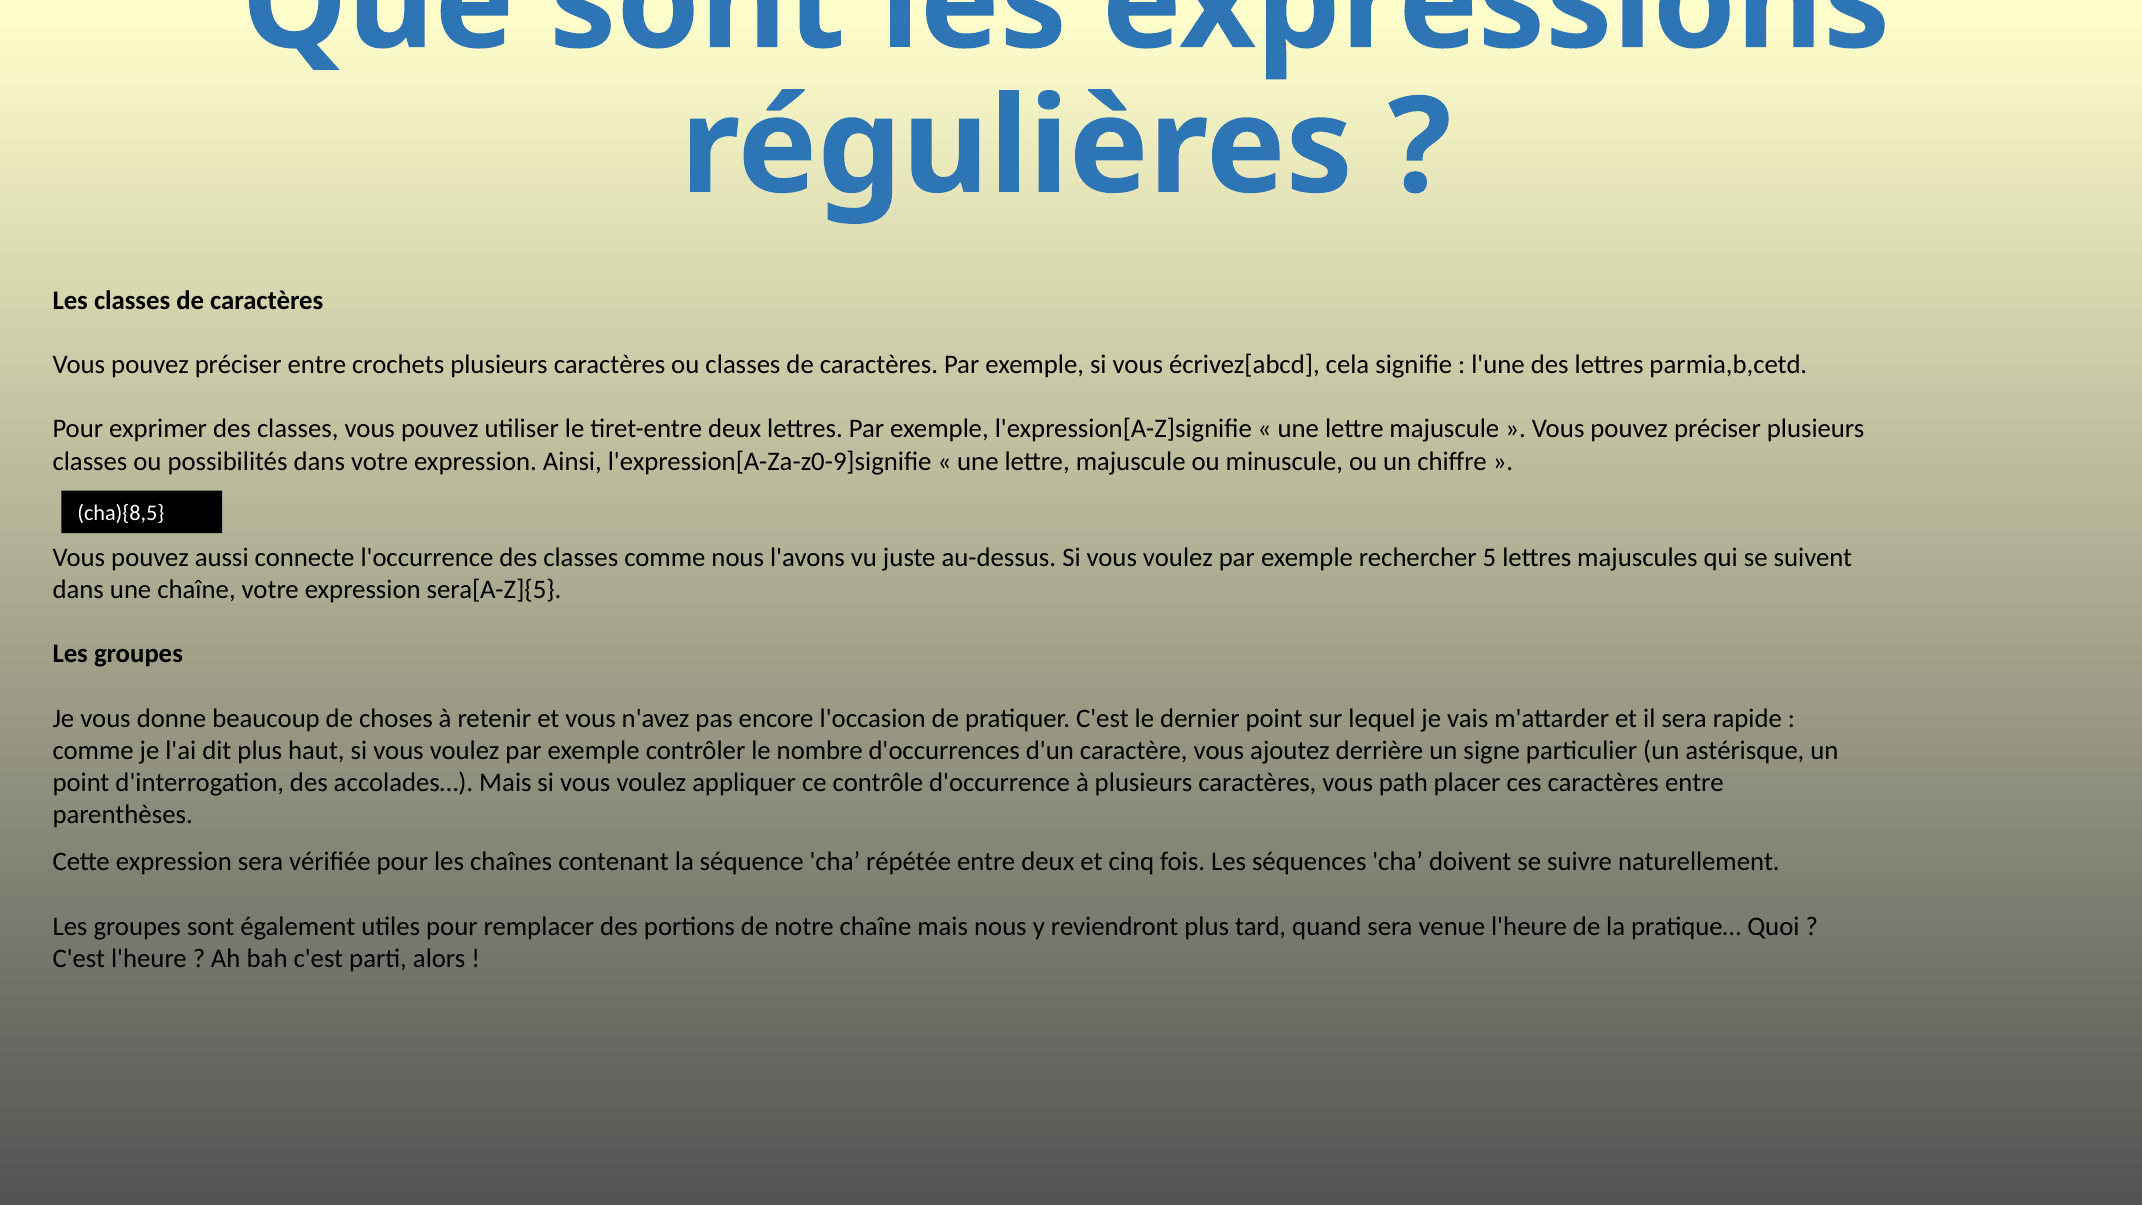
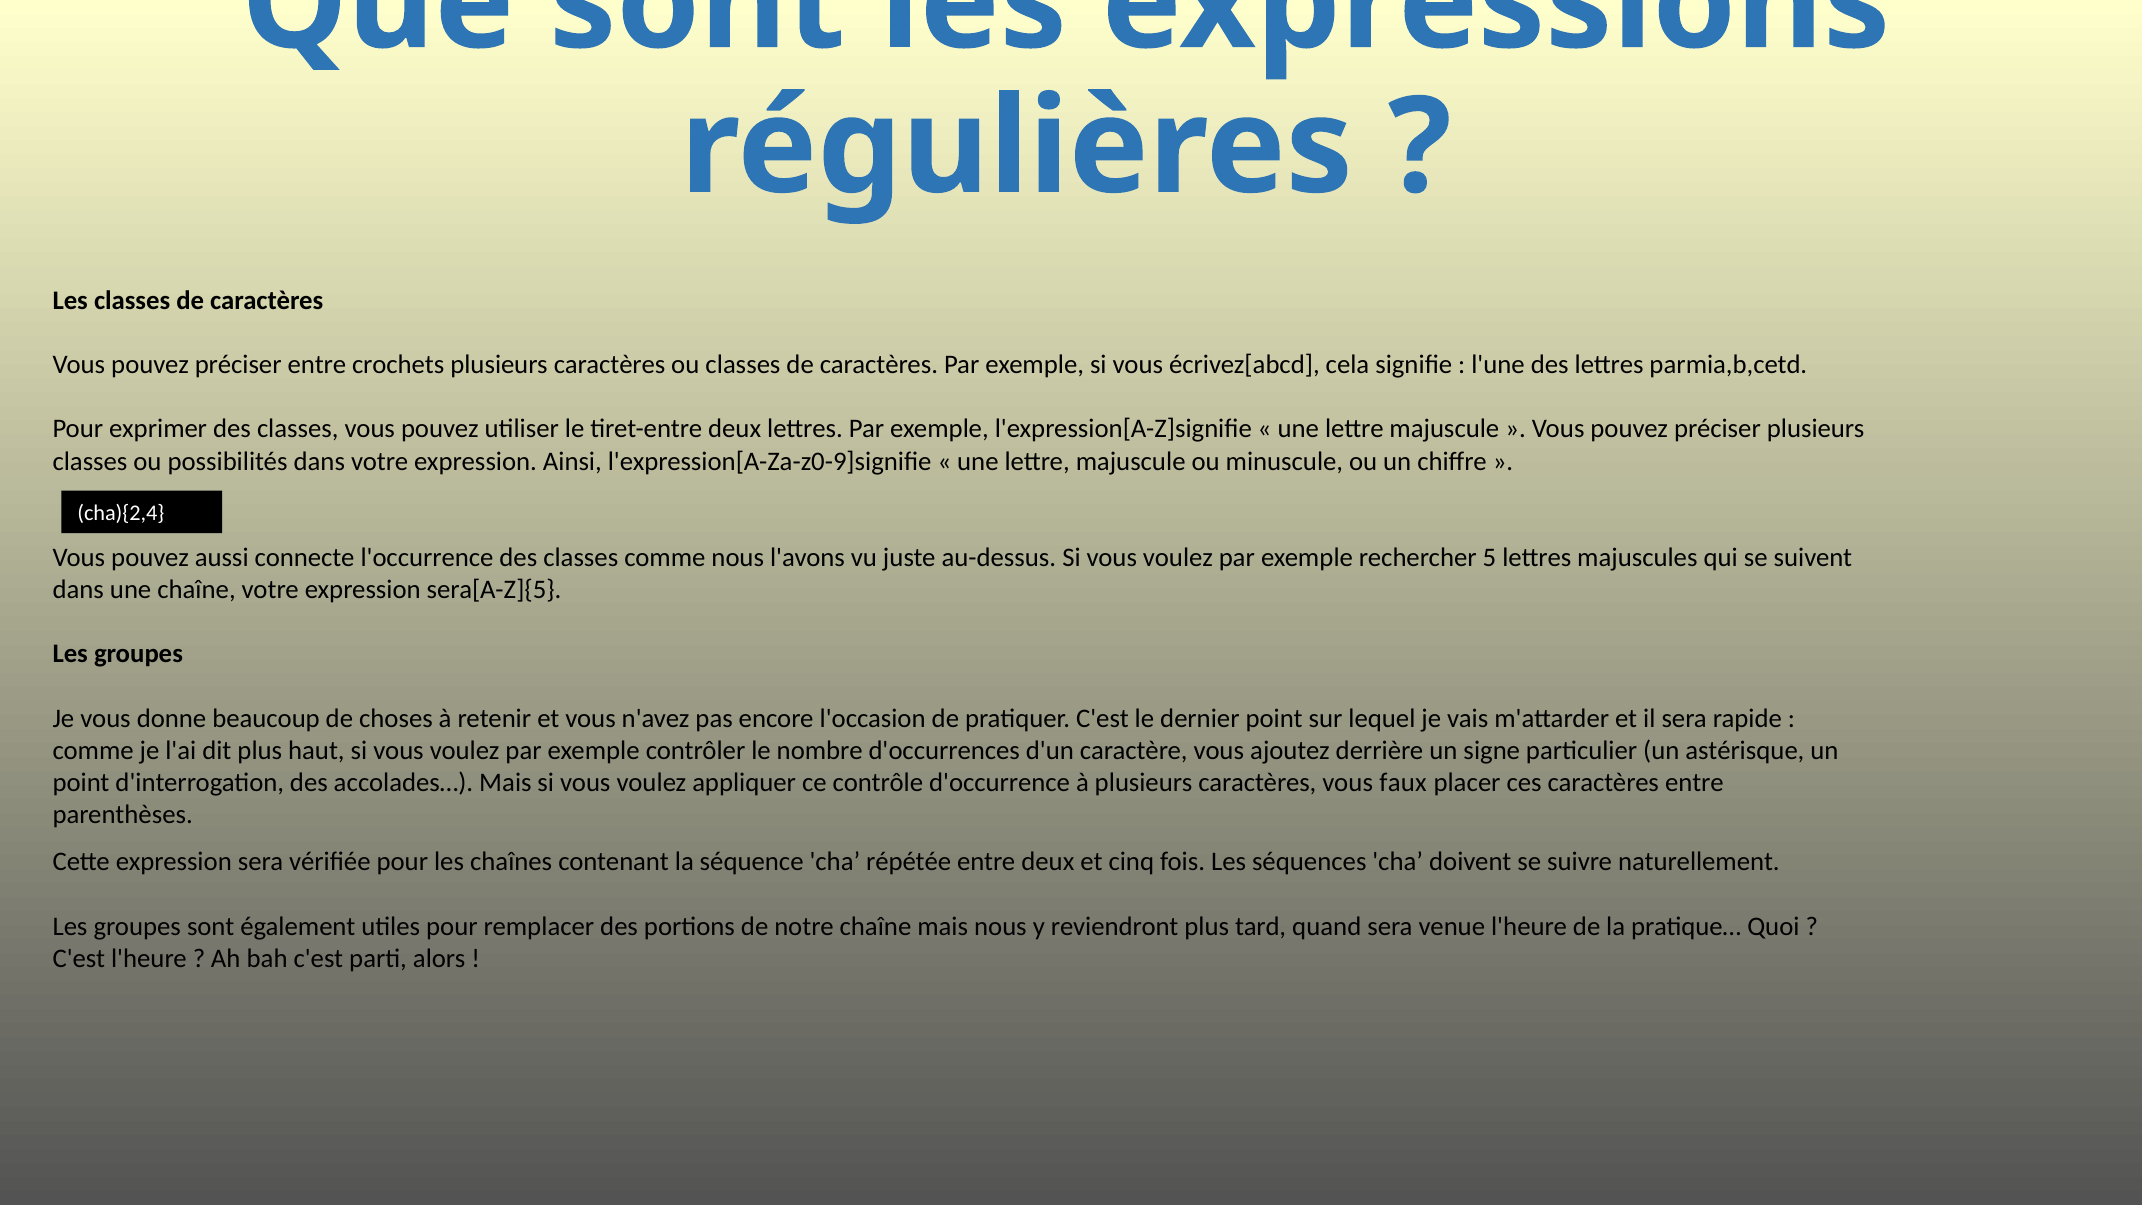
cha){8,5: cha){8,5 -> cha){2,4
path: path -> faux
